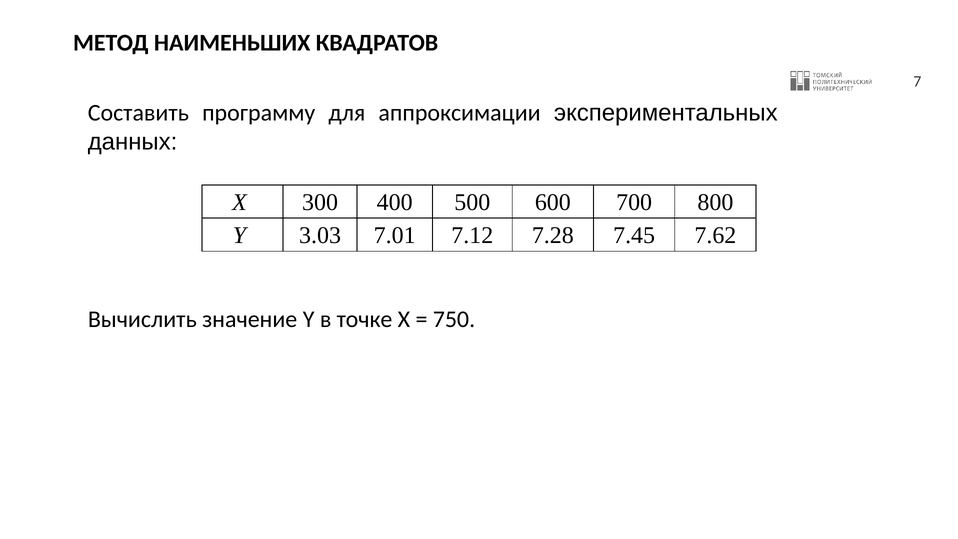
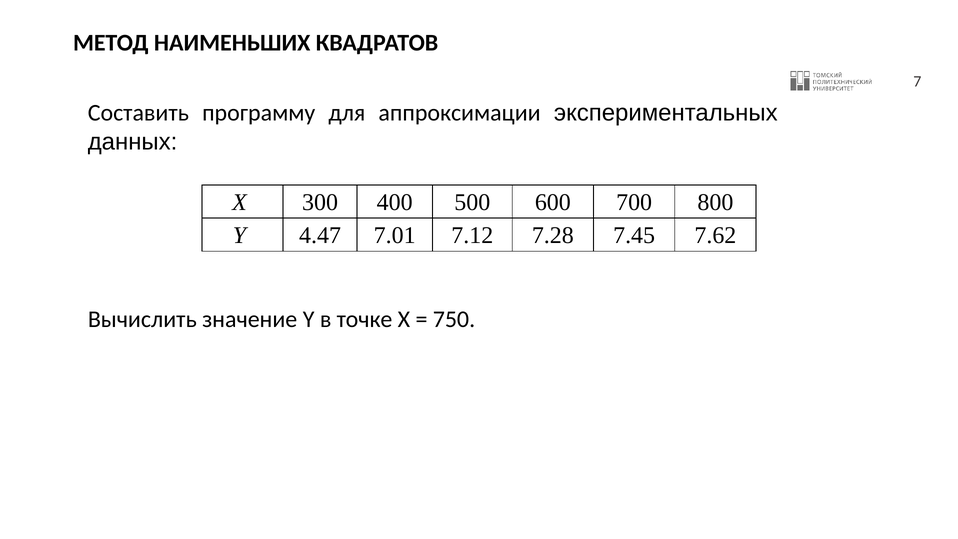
3.03: 3.03 -> 4.47
